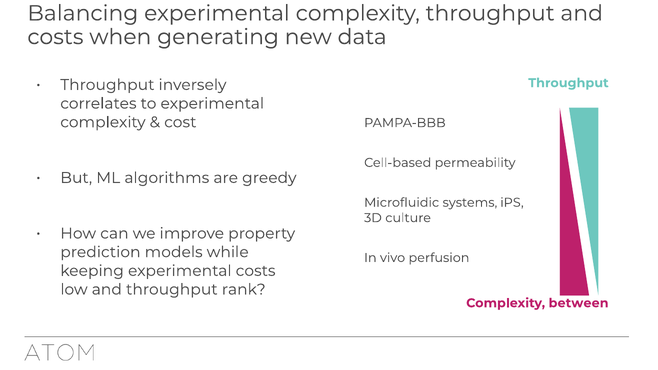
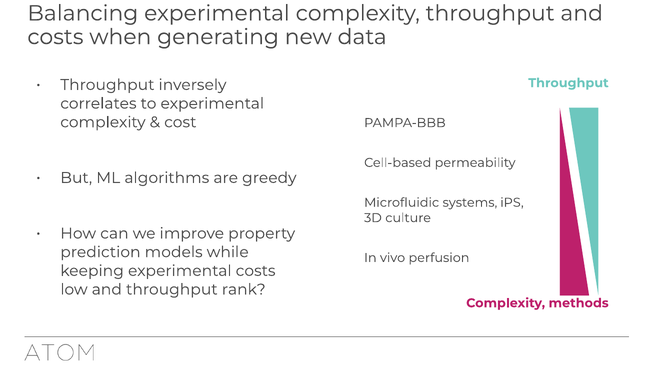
between: between -> methods
